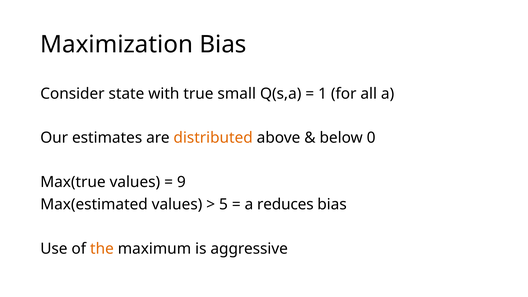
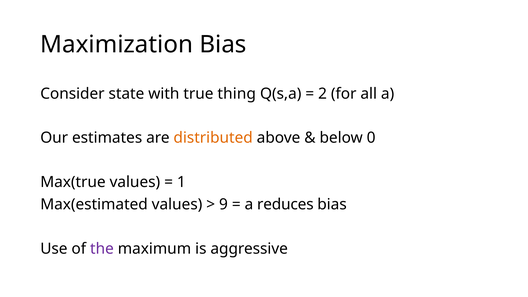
small: small -> thing
1: 1 -> 2
9: 9 -> 1
5: 5 -> 9
the colour: orange -> purple
